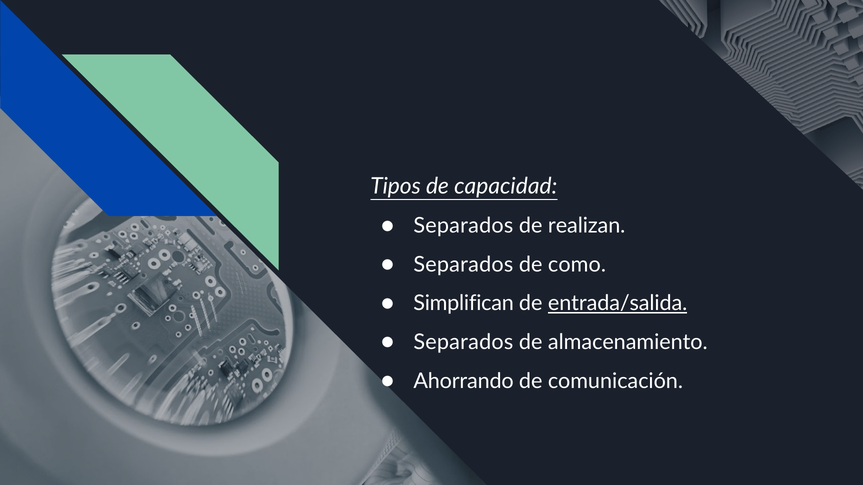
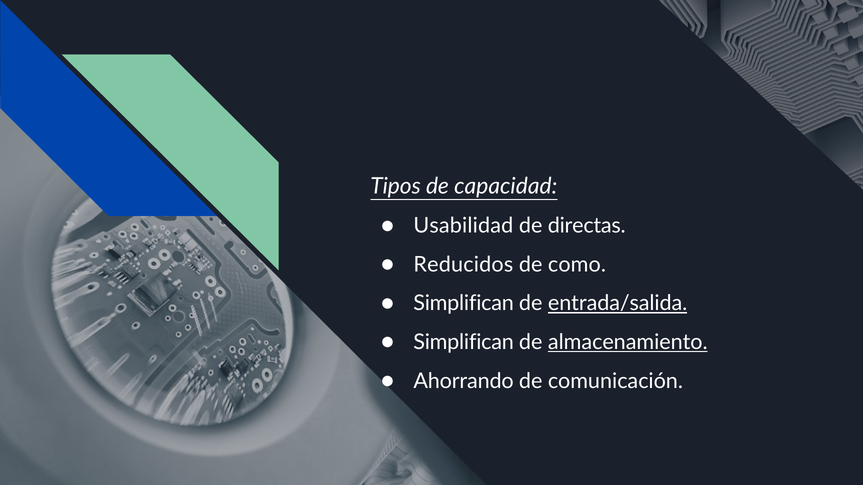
Separados at (463, 226): Separados -> Usabilidad
realizan: realizan -> directas
Separados at (463, 265): Separados -> Reducidos
Separados at (463, 342): Separados -> Simplifican
almacenamiento underline: none -> present
